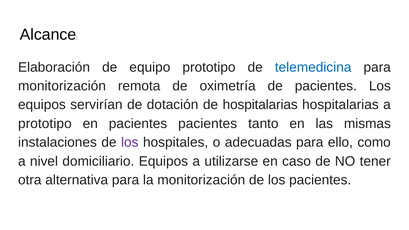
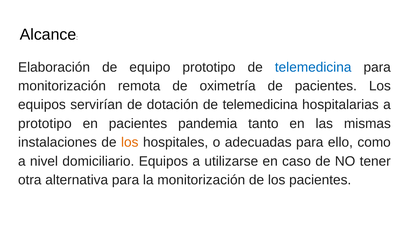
dotación de hospitalarias: hospitalarias -> telemedicina
pacientes pacientes: pacientes -> pandemia
los at (130, 142) colour: purple -> orange
